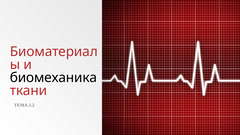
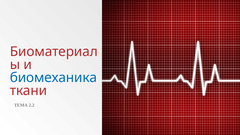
биомеханика colour: black -> blue
